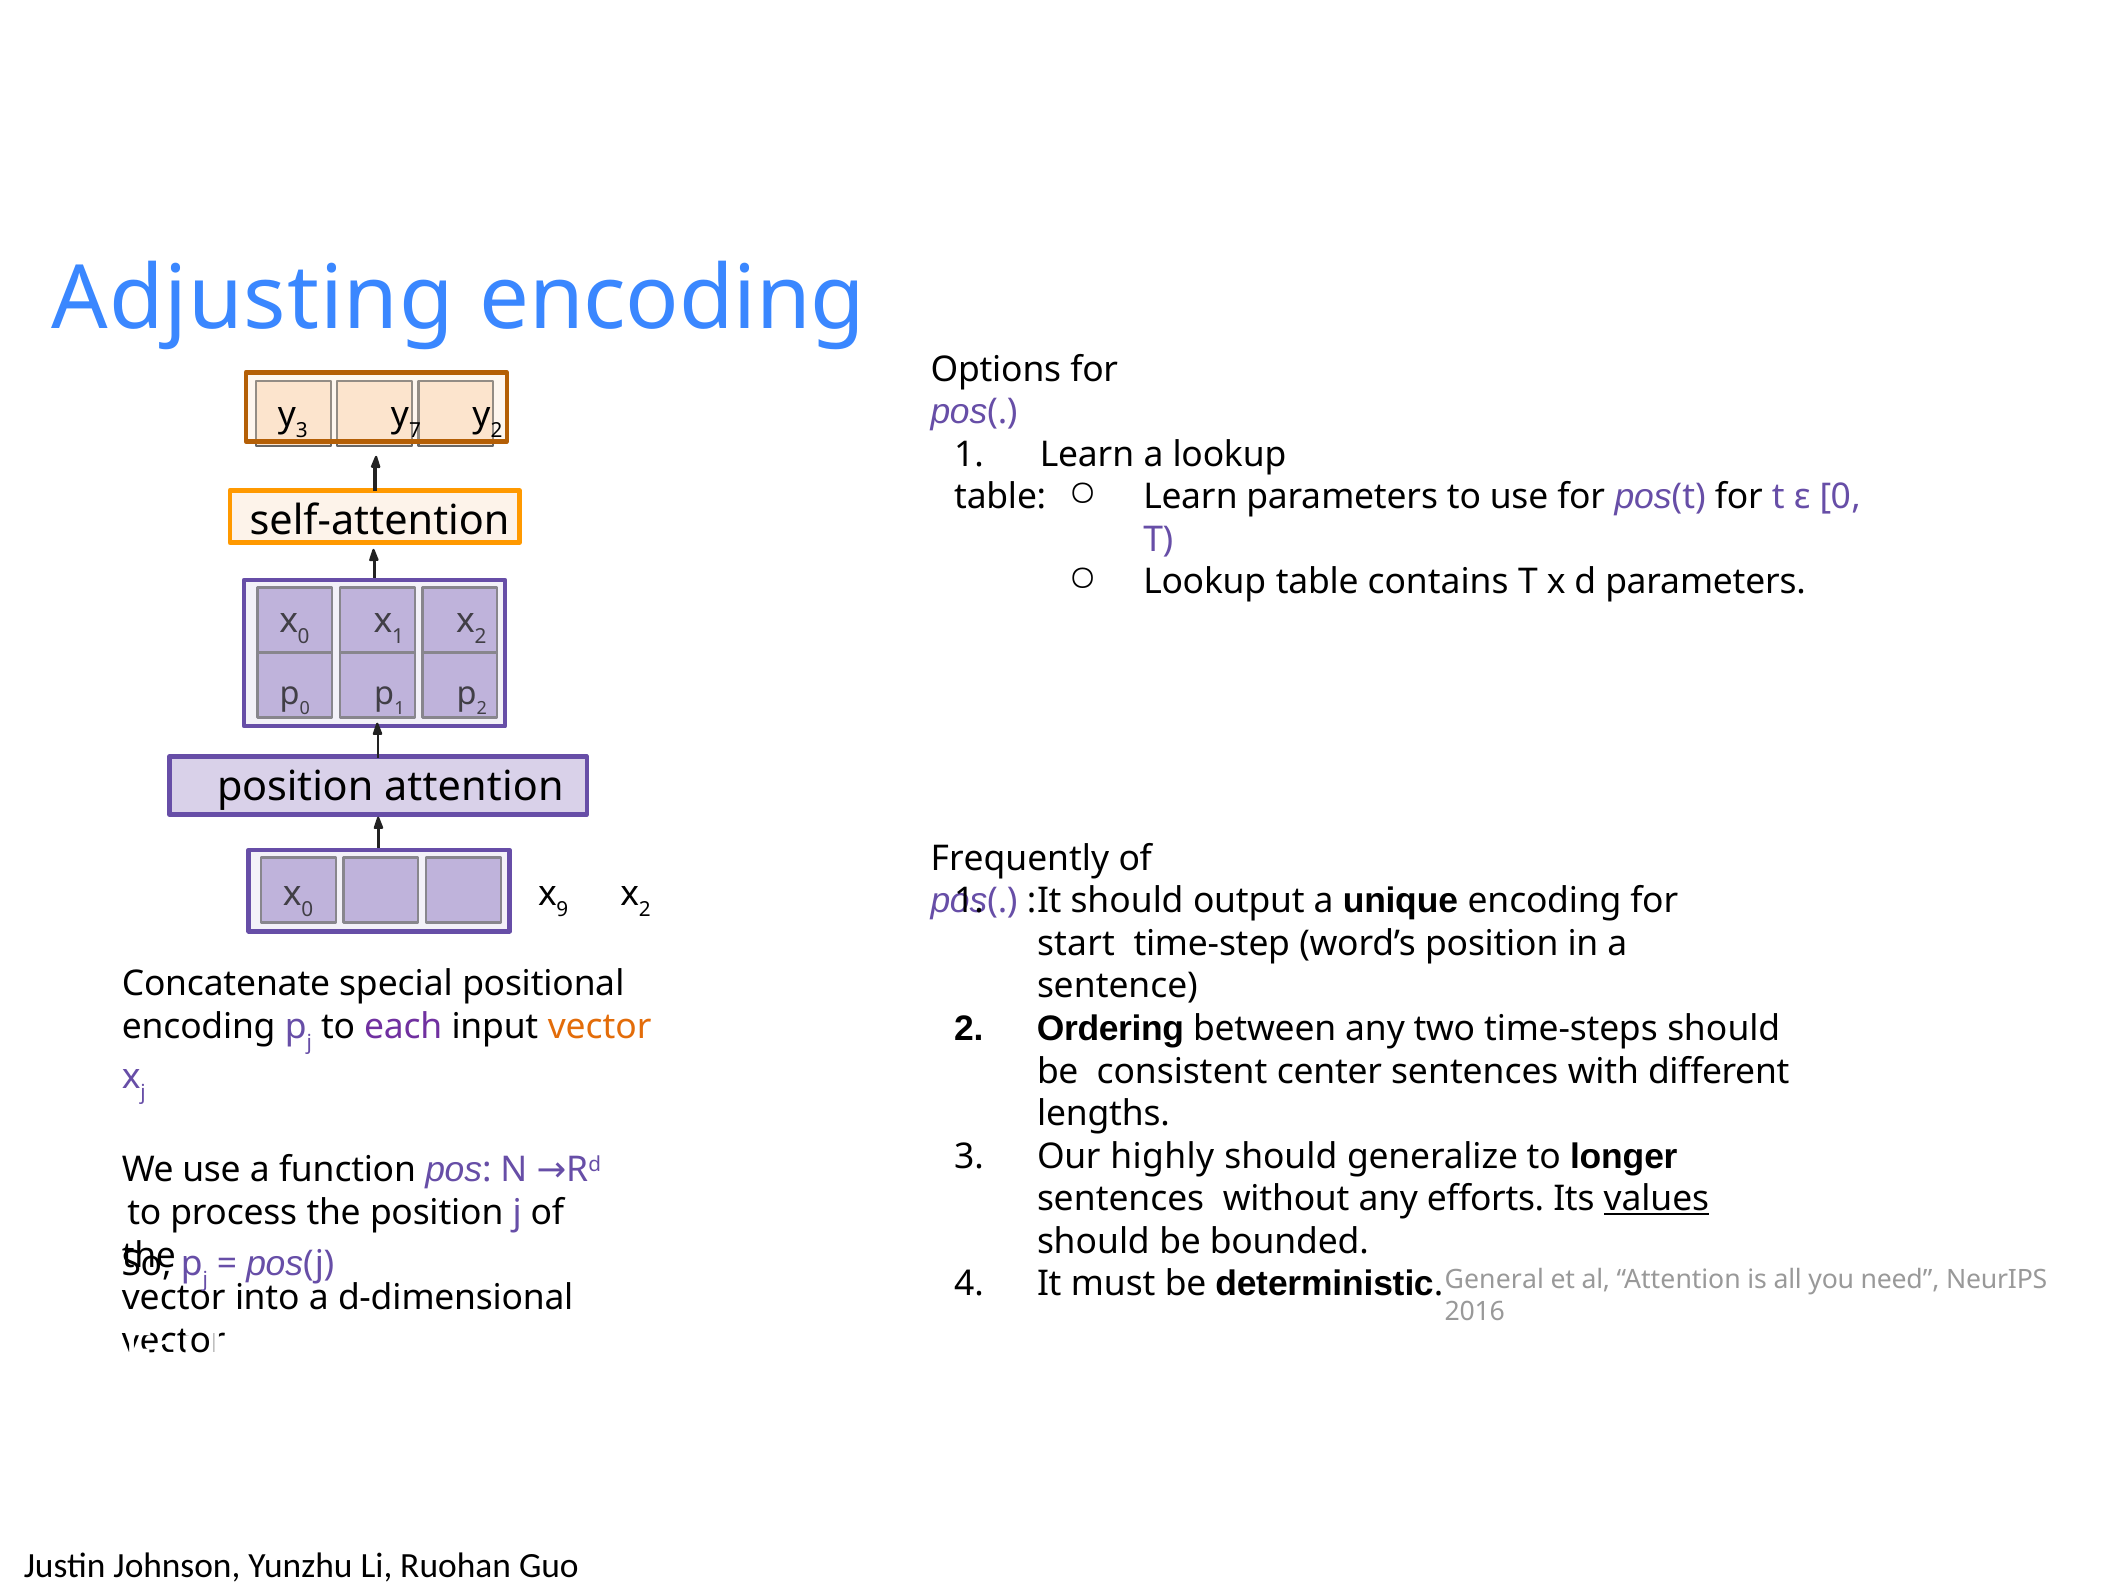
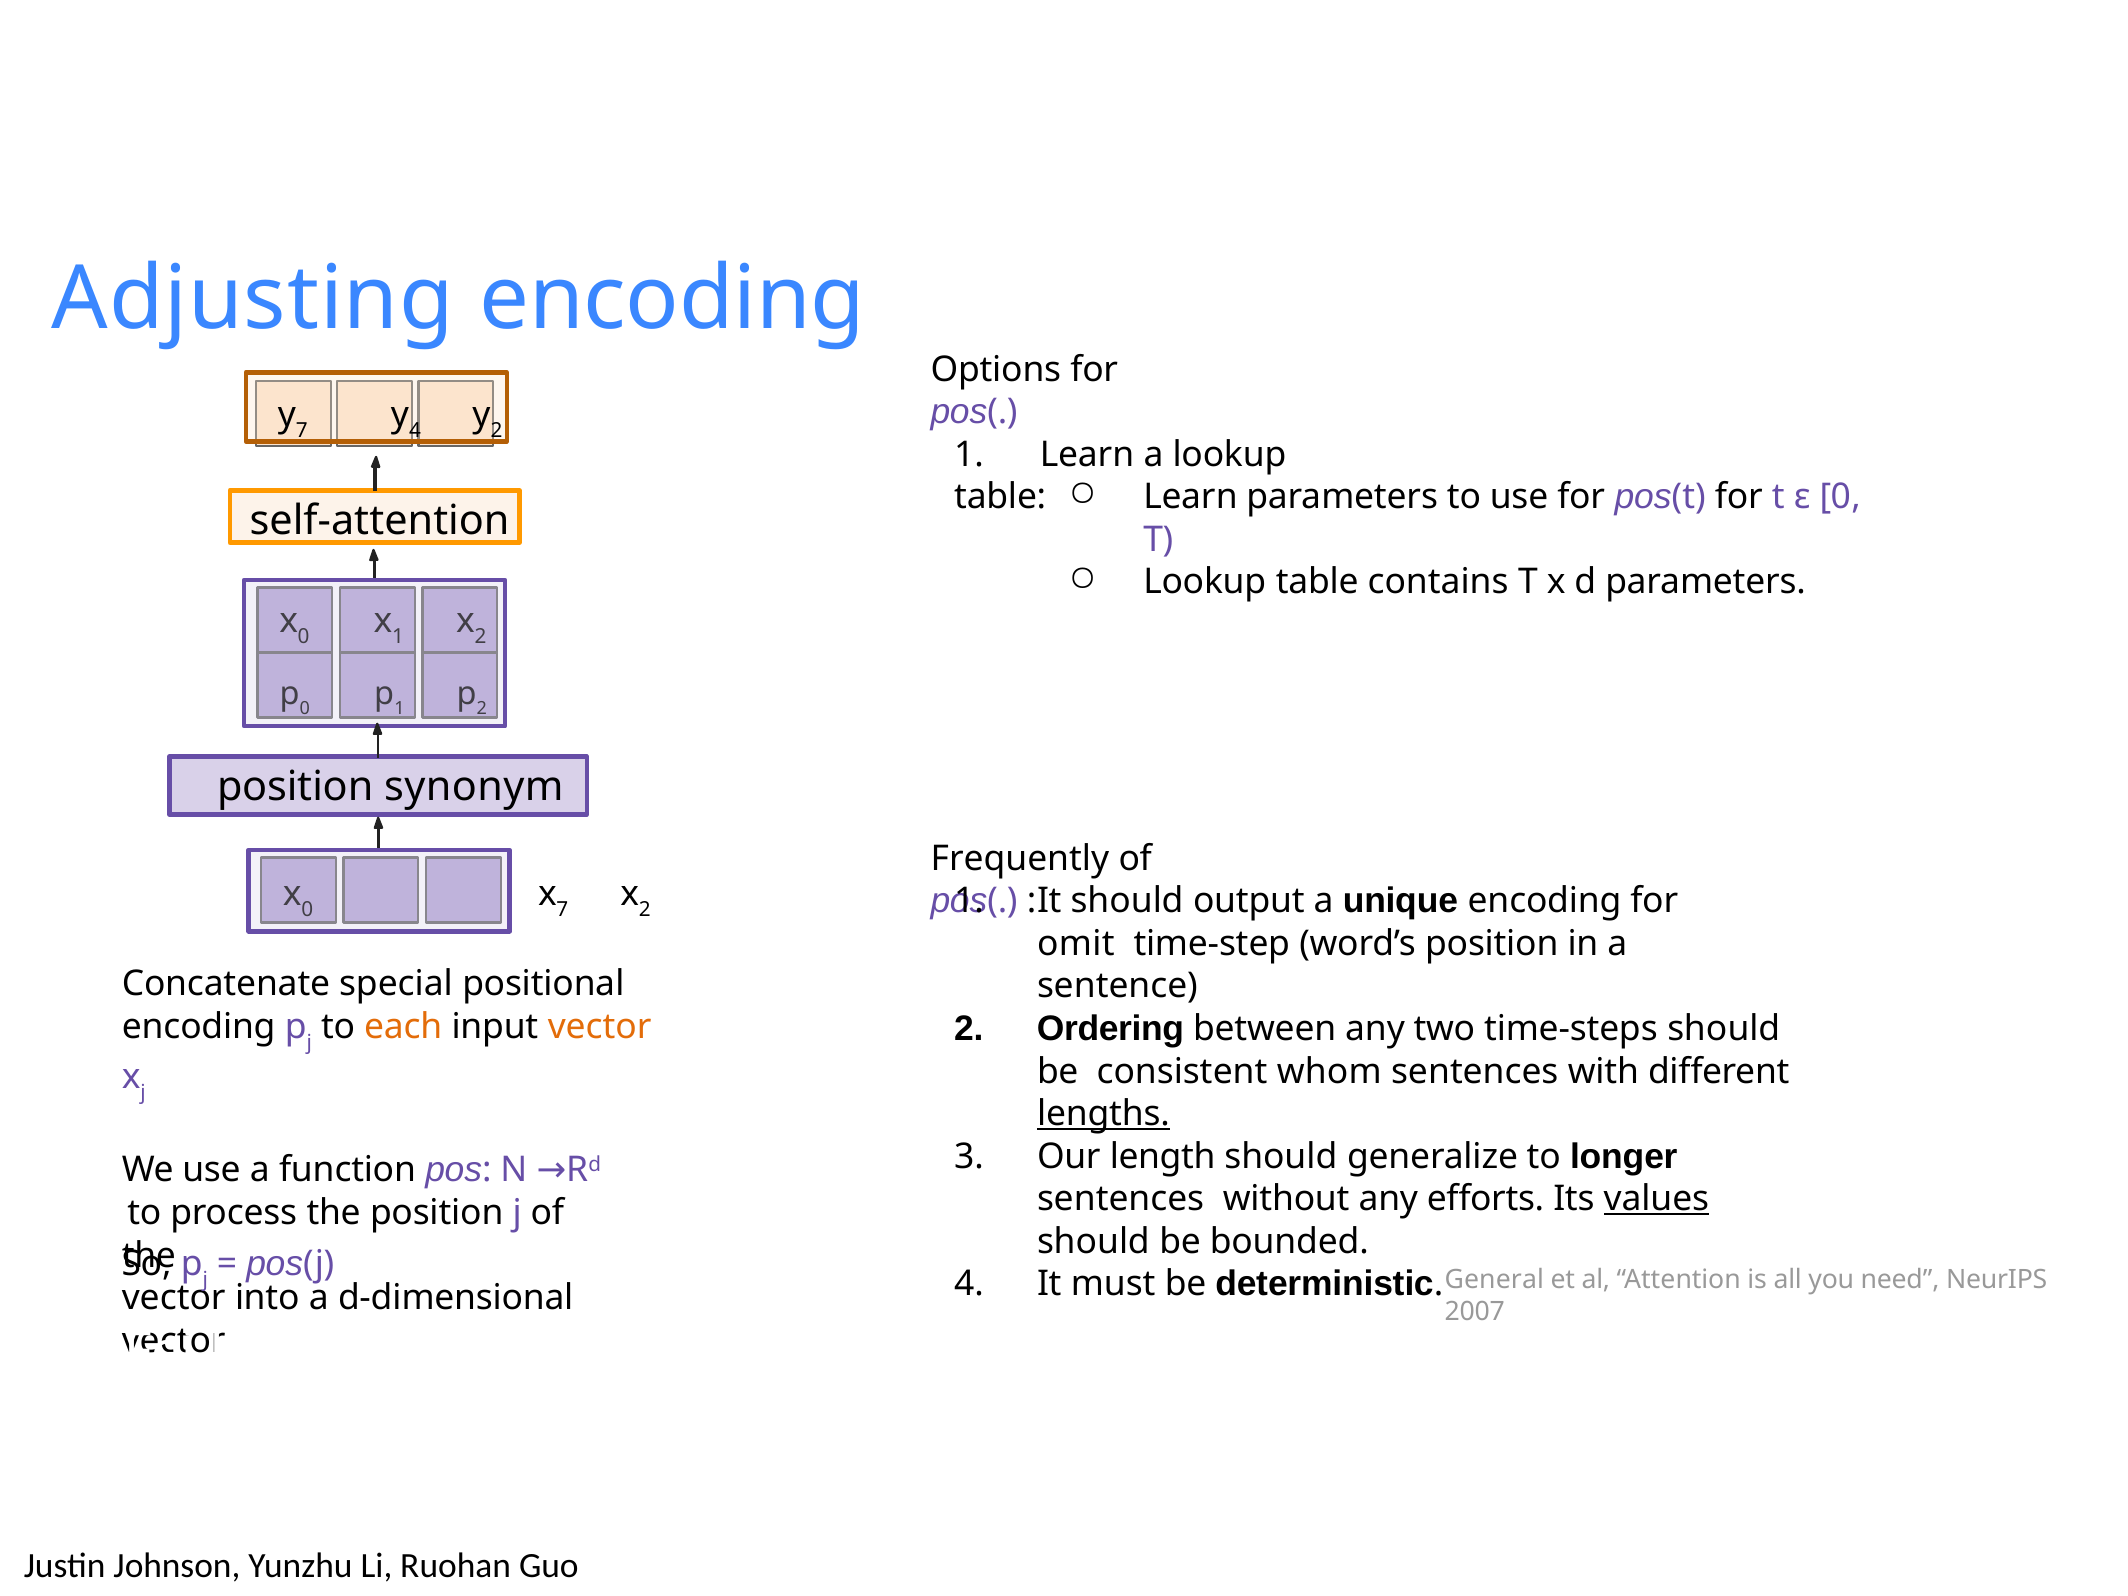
3 at (302, 431): 3 -> 7
7 at (415, 431): 7 -> 4
position attention: attention -> synonym
x 9: 9 -> 7
start: start -> omit
each colour: purple -> orange
center: center -> whom
lengths underline: none -> present
highly: highly -> length
2016: 2016 -> 2007
